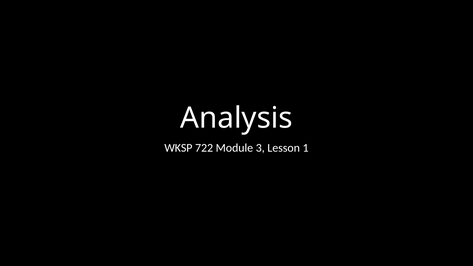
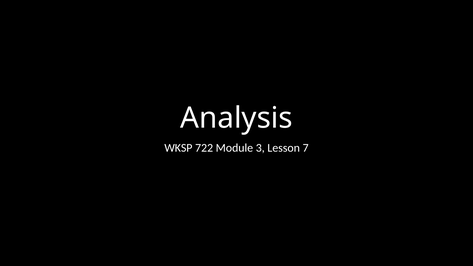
1: 1 -> 7
